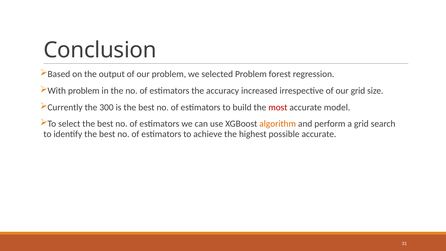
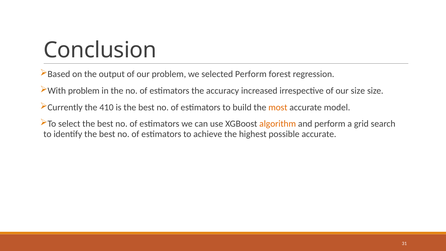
selected Problem: Problem -> Perform
our grid: grid -> size
300: 300 -> 410
most colour: red -> orange
